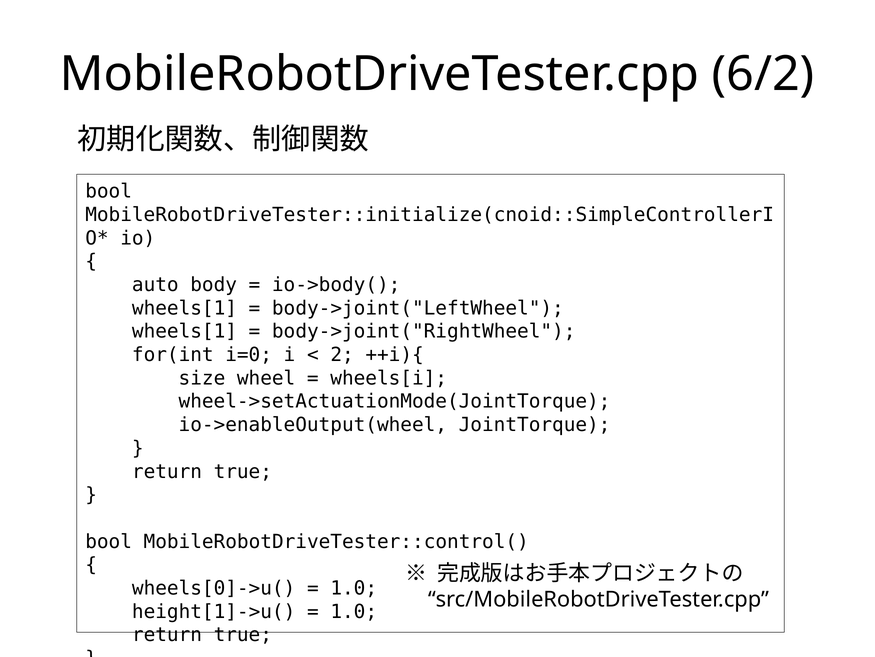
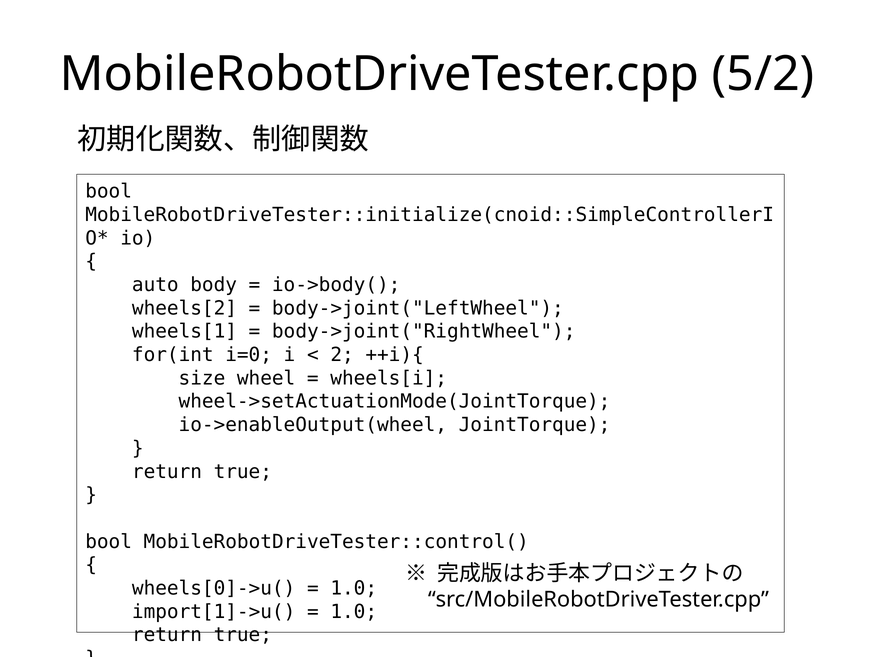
6/2: 6/2 -> 5/2
wheels[1 at (184, 308): wheels[1 -> wheels[2
height[1]->u(: height[1]->u( -> import[1]->u(
